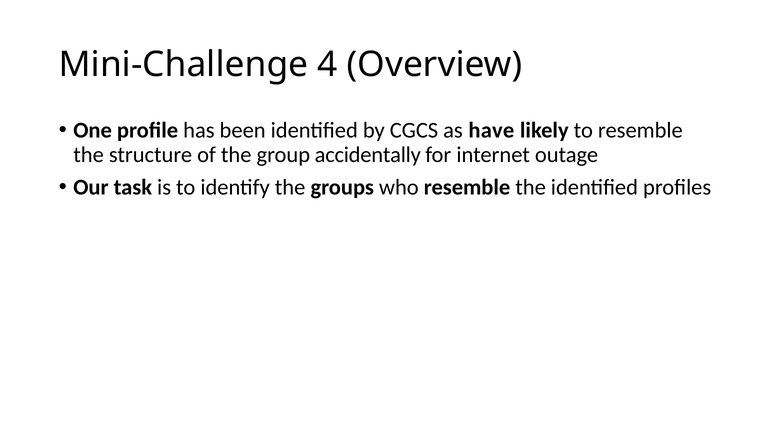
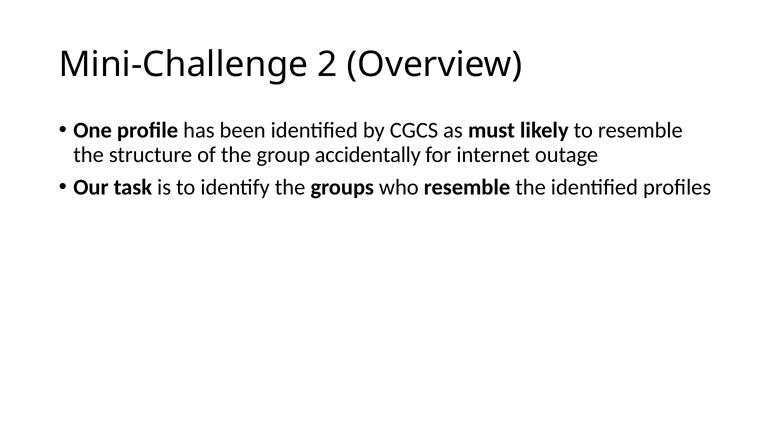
4: 4 -> 2
have: have -> must
